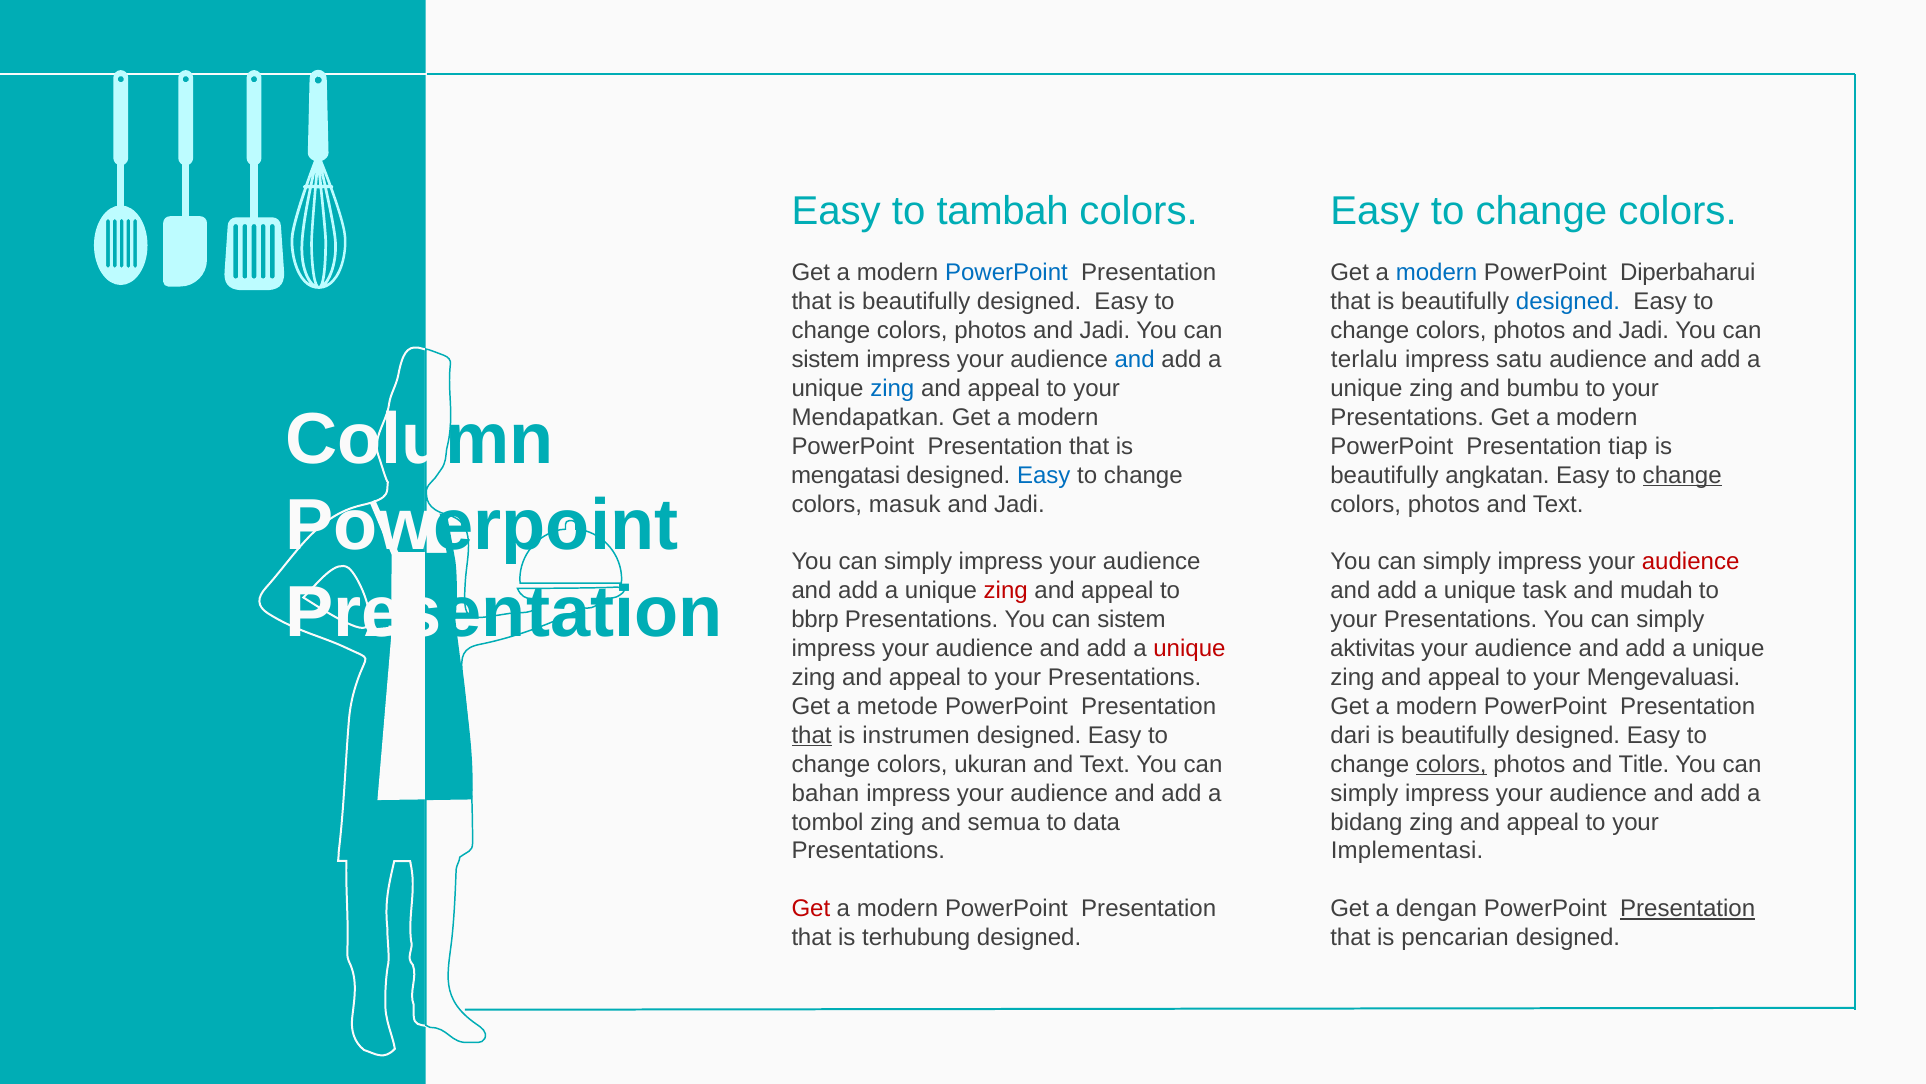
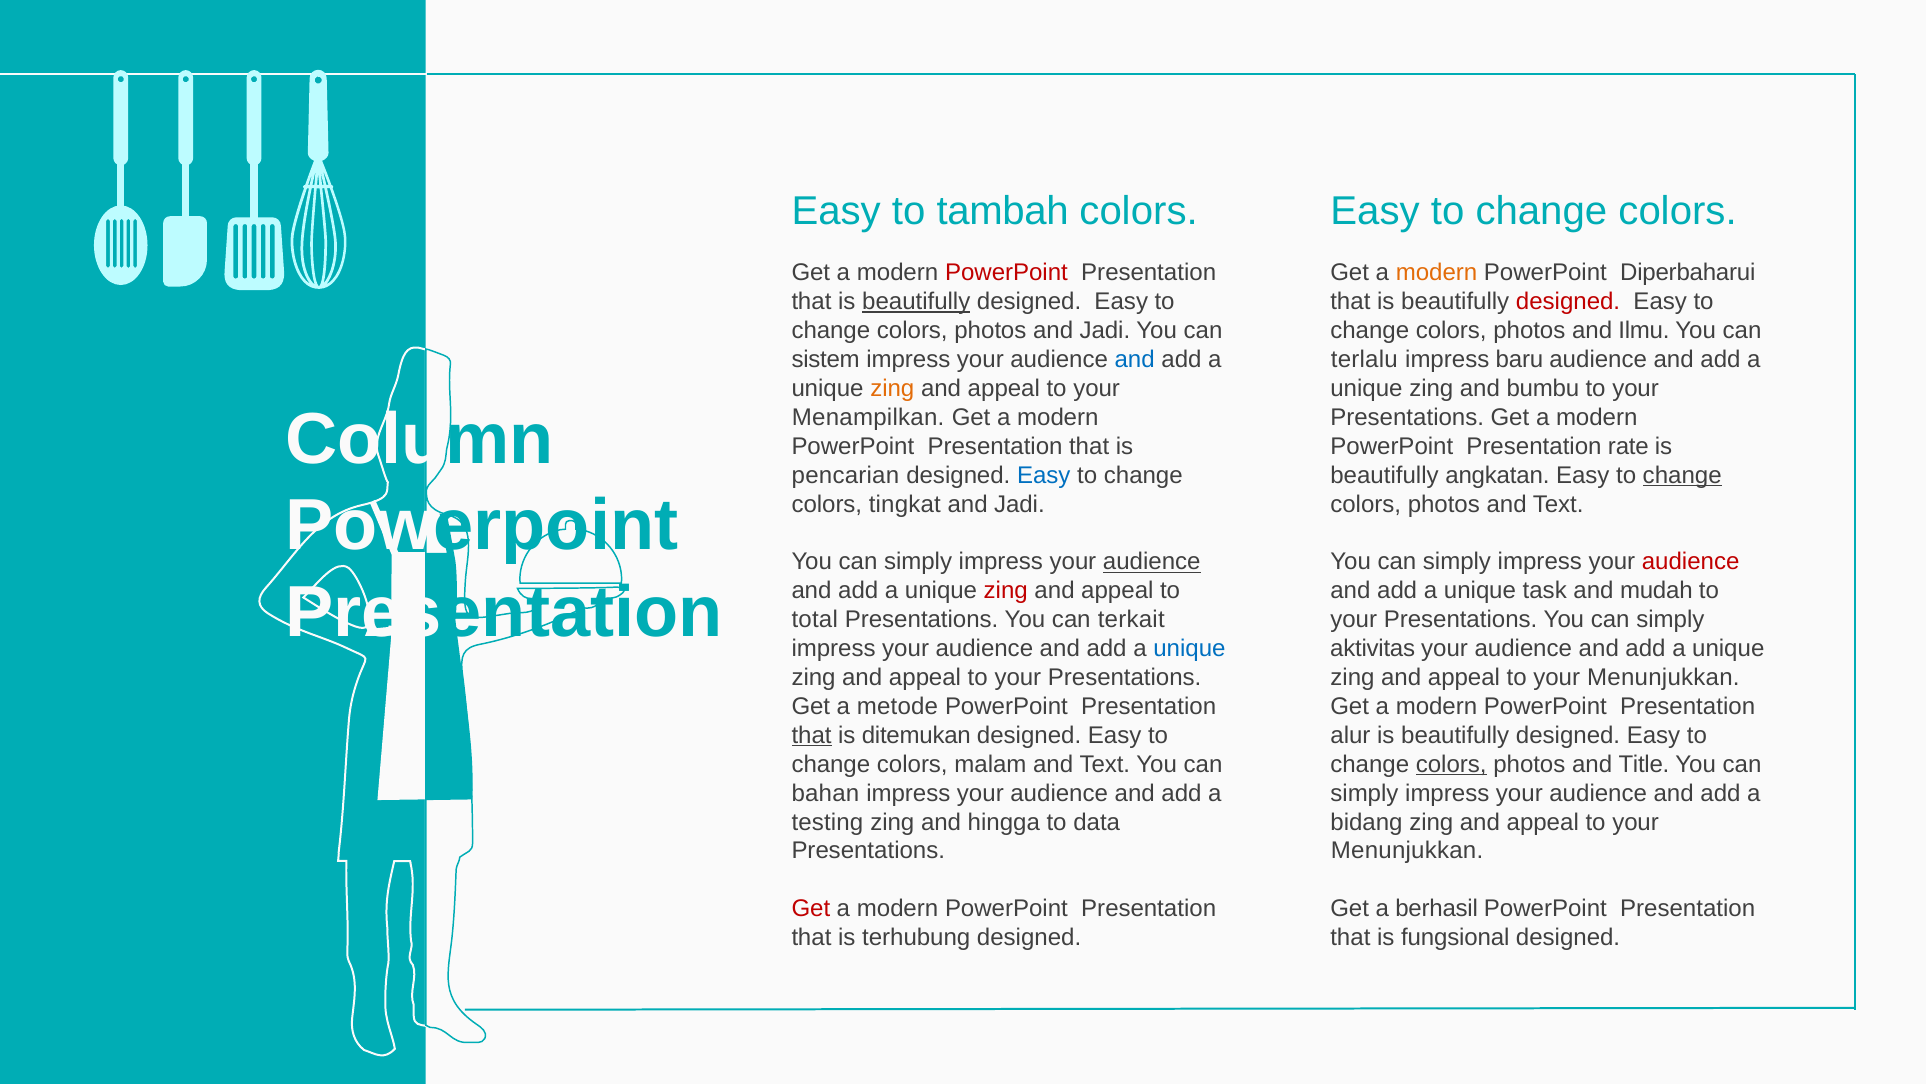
PowerPoint at (1006, 273) colour: blue -> red
modern at (1437, 273) colour: blue -> orange
beautifully at (916, 302) underline: none -> present
designed at (1568, 302) colour: blue -> red
Jadi at (1644, 330): Jadi -> Ilmu
satu: satu -> baru
zing at (892, 388) colour: blue -> orange
Mendapatkan: Mendapatkan -> Menampilkan
tiap: tiap -> rate
mengatasi: mengatasi -> pencarian
masuk: masuk -> tingkat
audience at (1152, 562) underline: none -> present
bbrp: bbrp -> total
Presentations You can sistem: sistem -> terkait
unique at (1189, 648) colour: red -> blue
Mengevaluasi at (1664, 677): Mengevaluasi -> Menunjukkan
instrumen: instrumen -> ditemukan
dari: dari -> alur
ukuran: ukuran -> malam
tombol: tombol -> testing
semua: semua -> hingga
Implementasi at (1407, 851): Implementasi -> Menunjukkan
dengan: dengan -> berhasil
Presentation at (1688, 908) underline: present -> none
pencarian: pencarian -> fungsional
